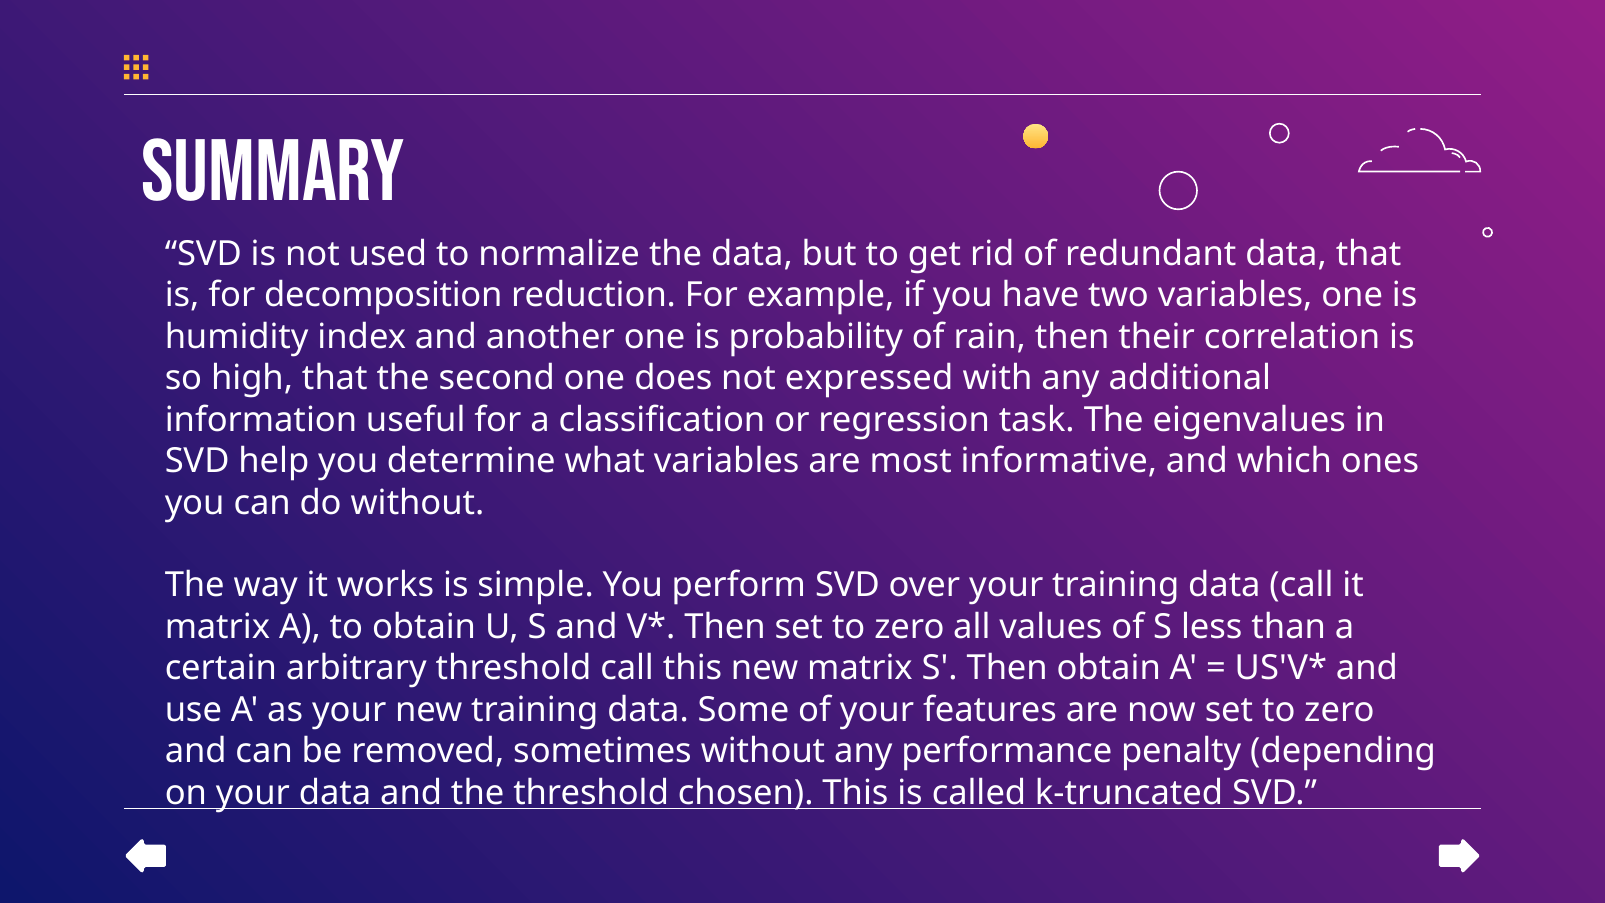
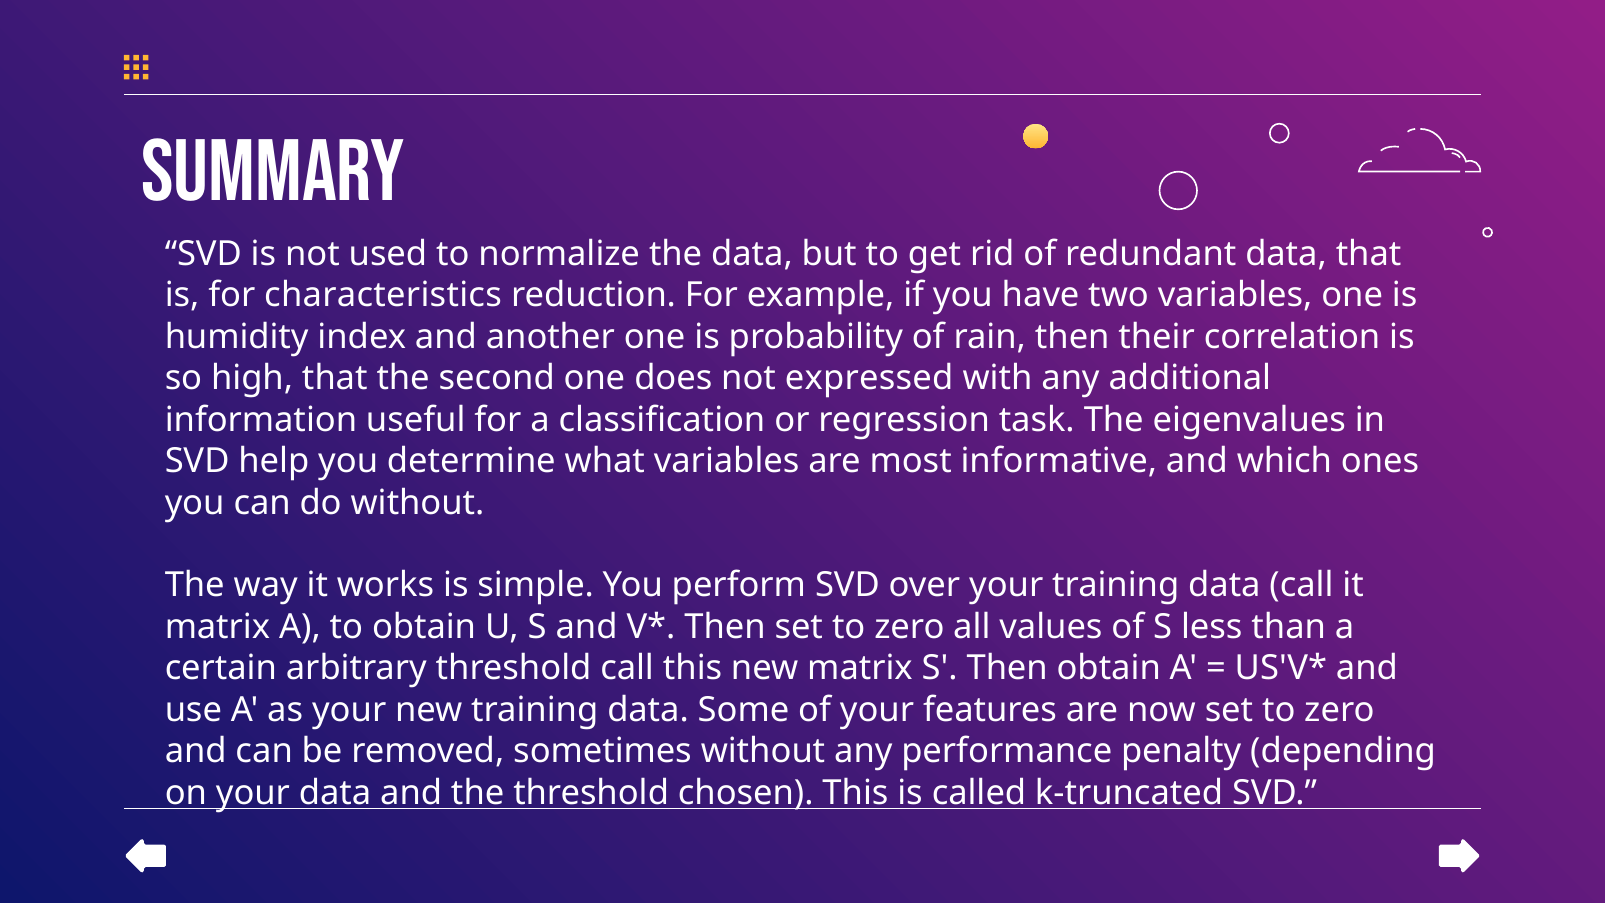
decomposition: decomposition -> characteristics
